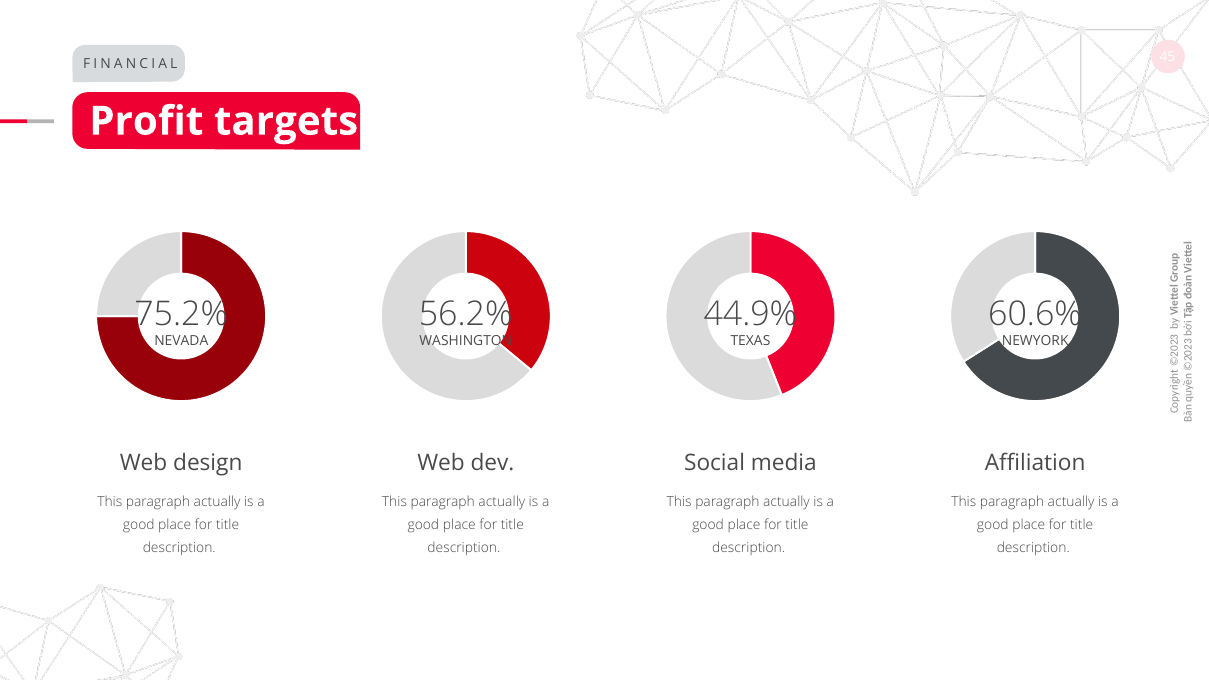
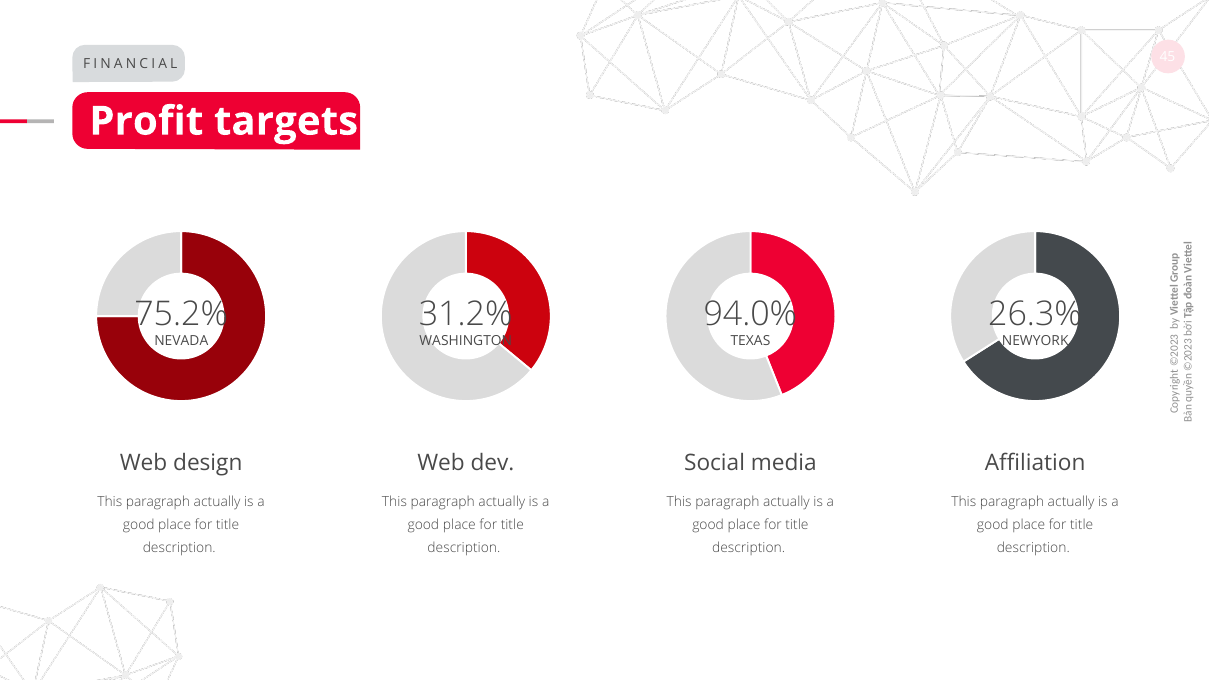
56.2%: 56.2% -> 31.2%
44.9%: 44.9% -> 94.0%
60.6%: 60.6% -> 26.3%
